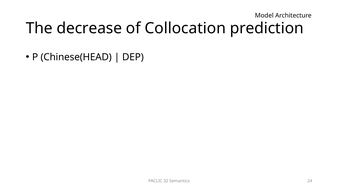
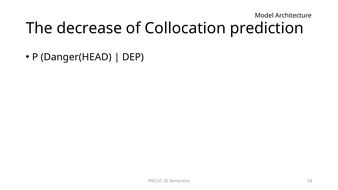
Chinese(HEAD: Chinese(HEAD -> Danger(HEAD
